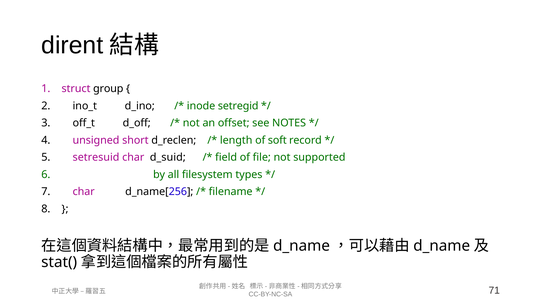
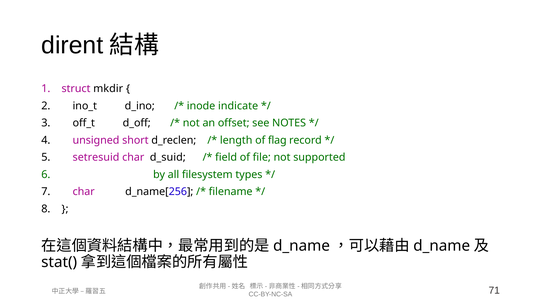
group: group -> mkdir
setregid: setregid -> indicate
soft: soft -> flag
